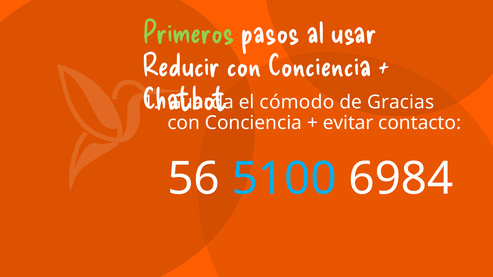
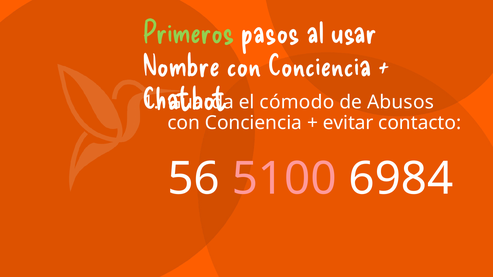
Reducir: Reducir -> Nombre
Gracias: Gracias -> Abusos
5100 colour: light blue -> pink
